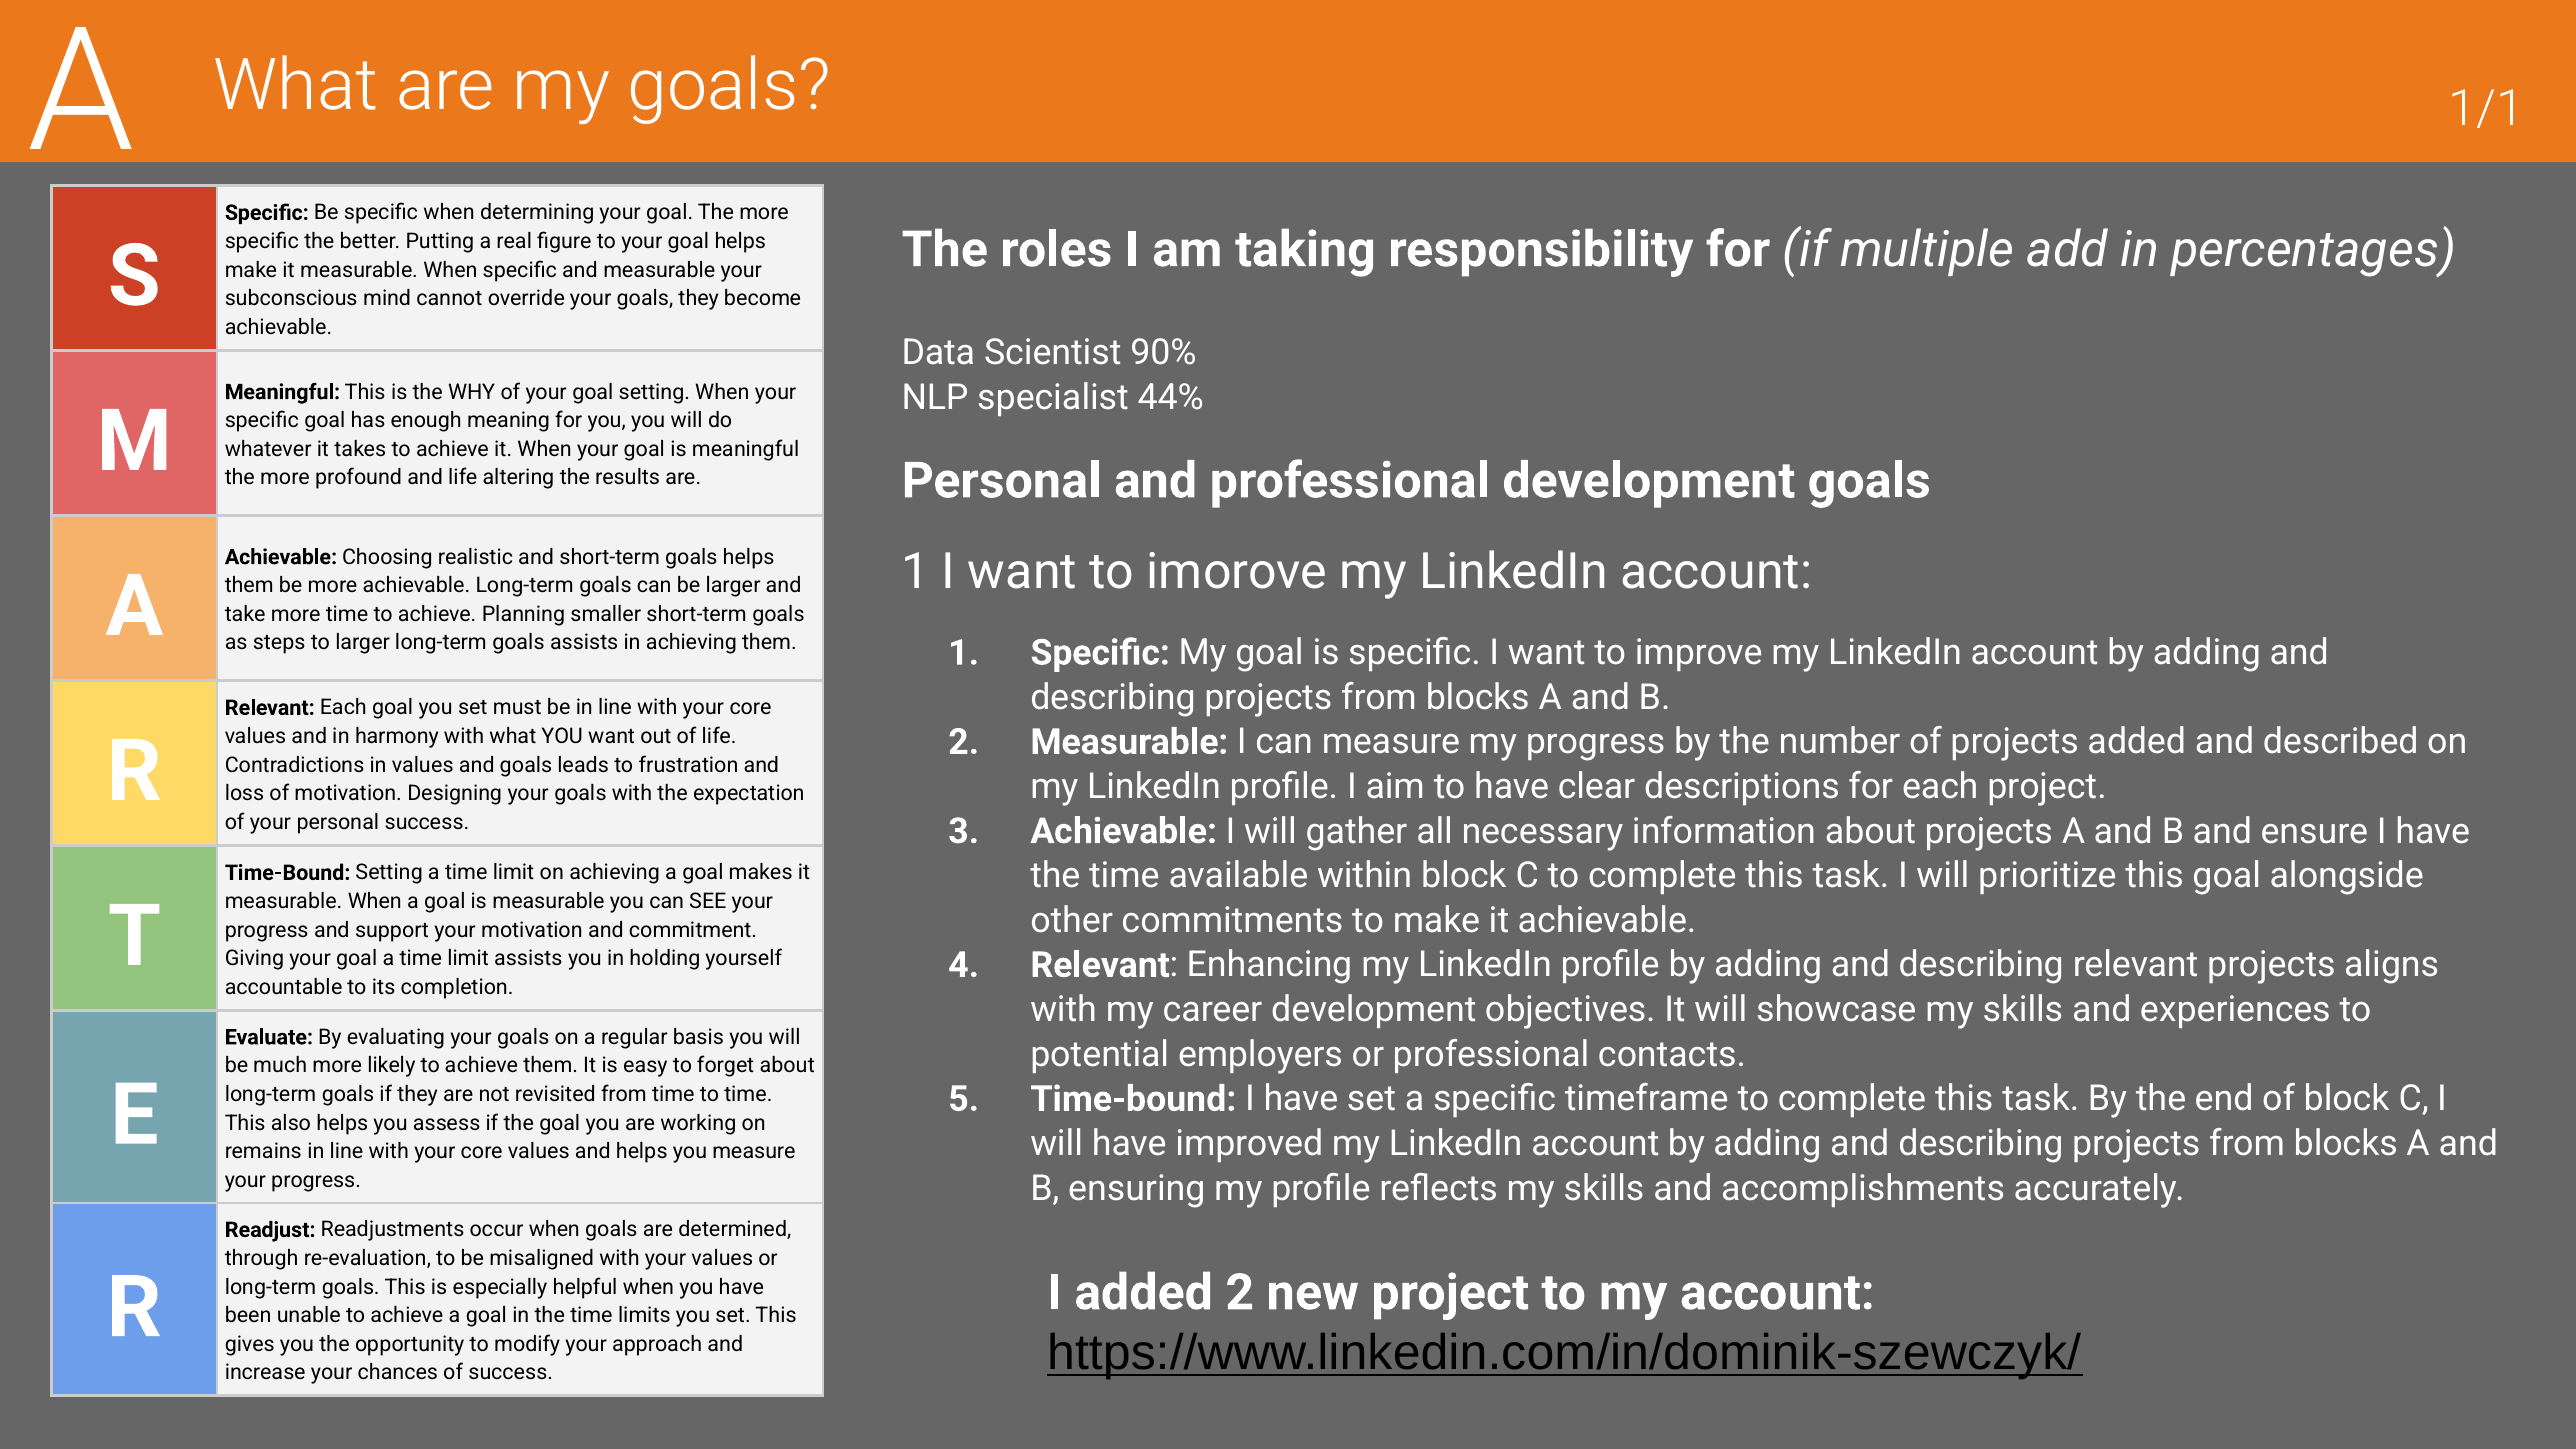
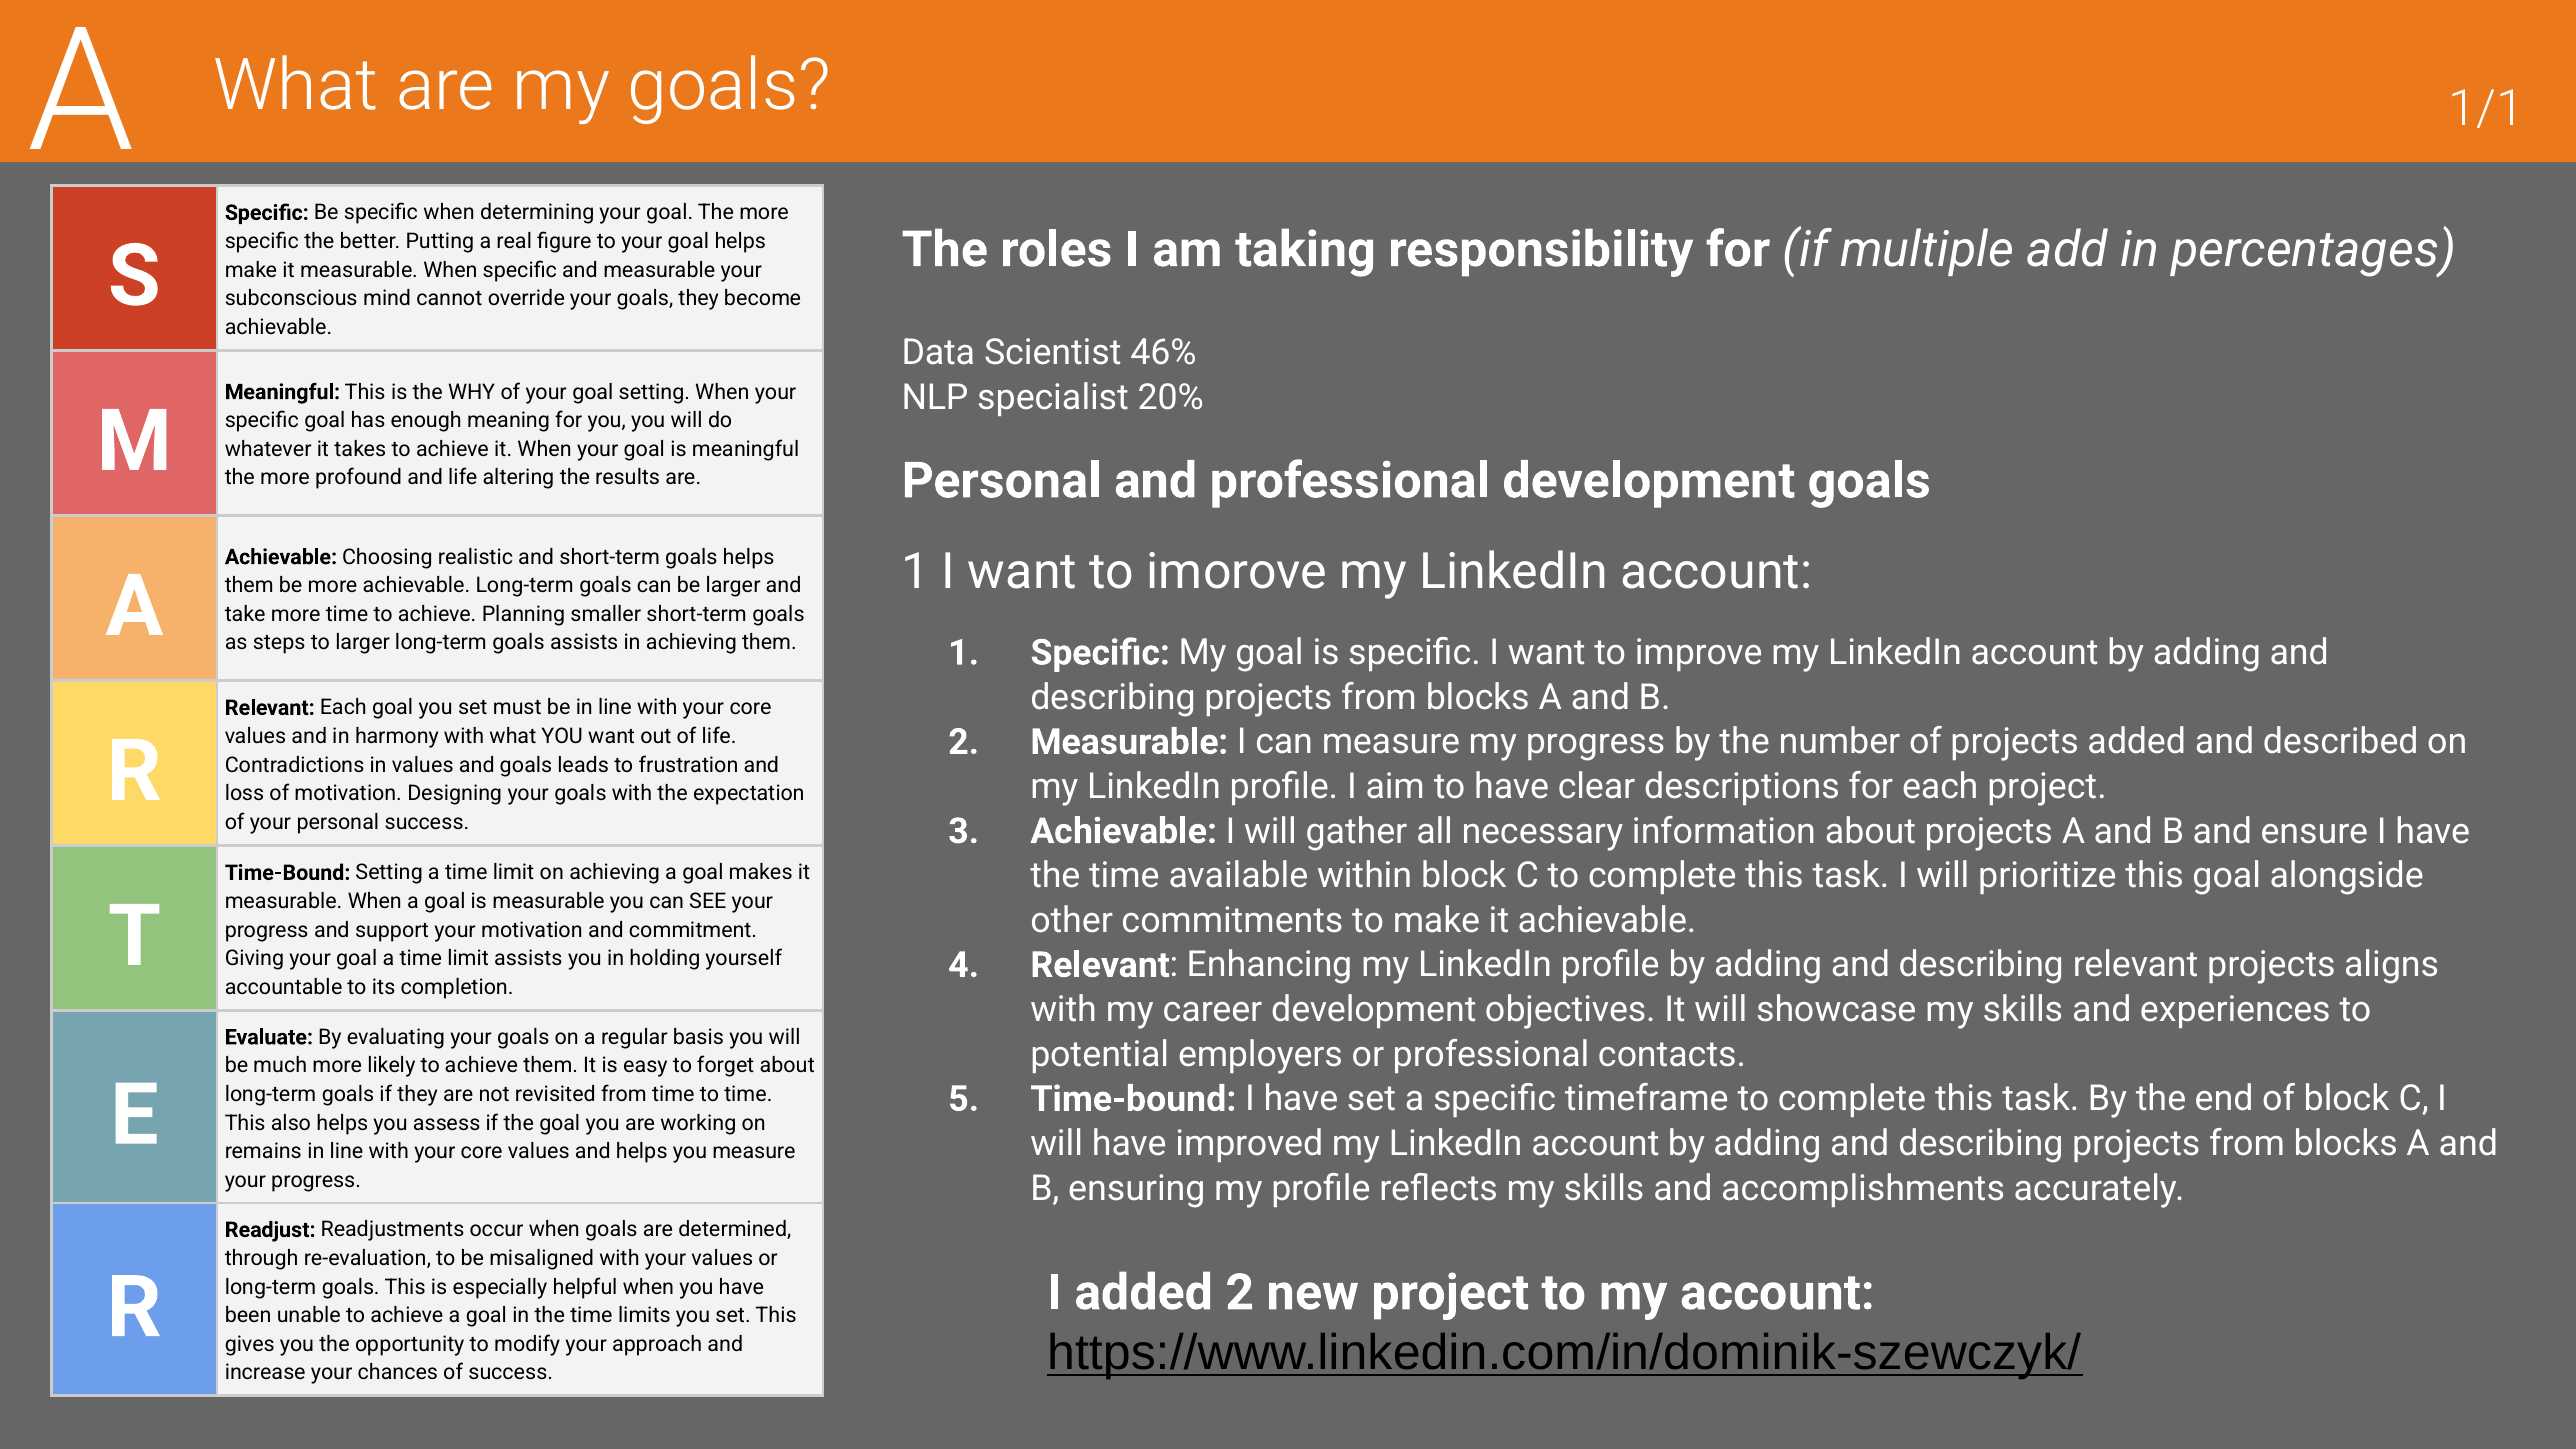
90%: 90% -> 46%
44%: 44% -> 20%
